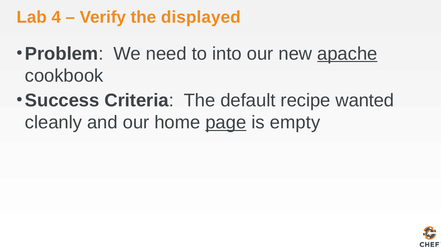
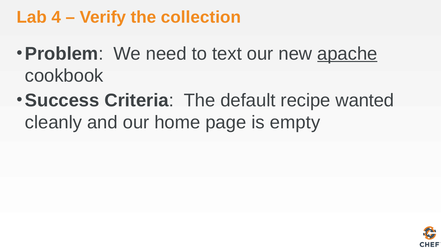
displayed: displayed -> collection
into: into -> text
page underline: present -> none
